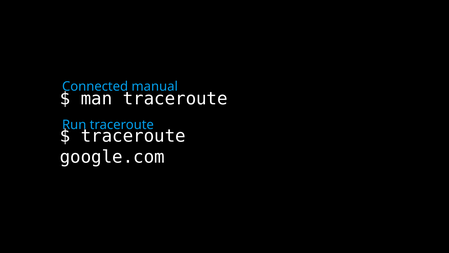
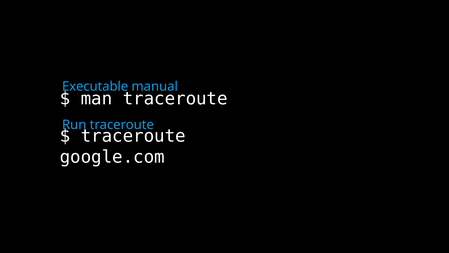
Connected: Connected -> Executable
